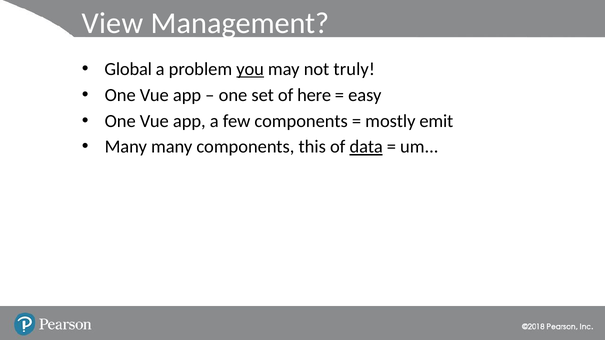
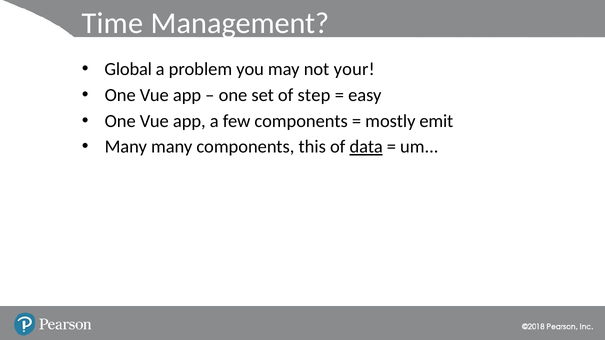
View: View -> Time
you underline: present -> none
truly: truly -> your
here: here -> step
